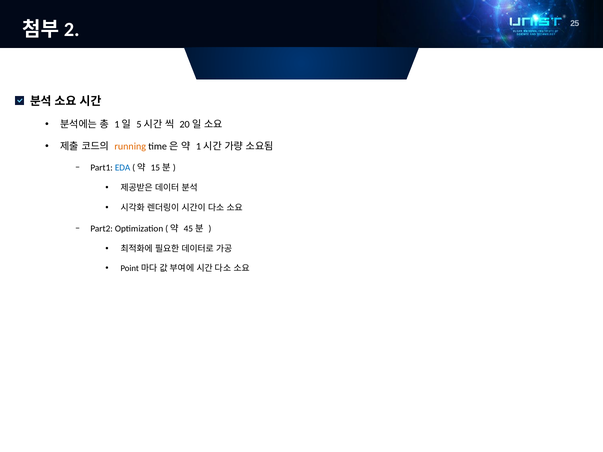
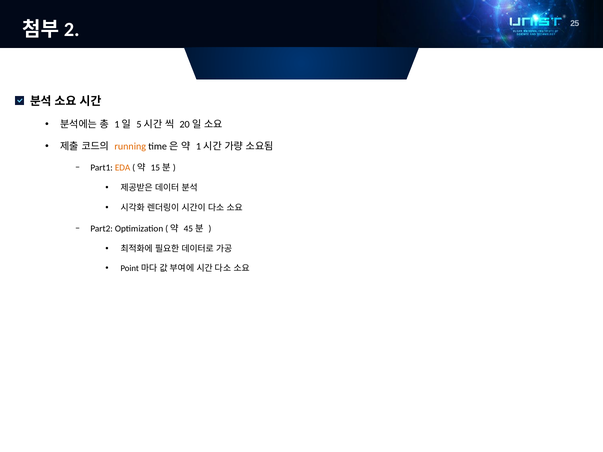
EDA colour: blue -> orange
